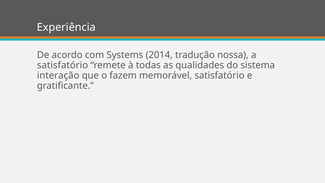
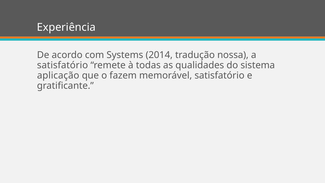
interação: interação -> aplicação
